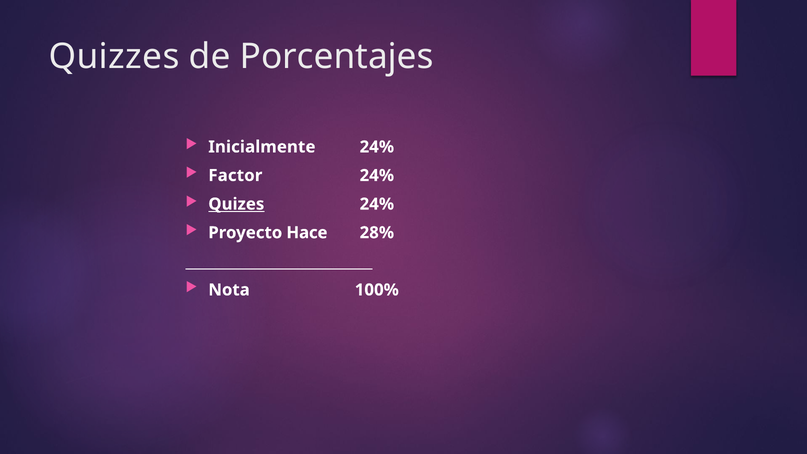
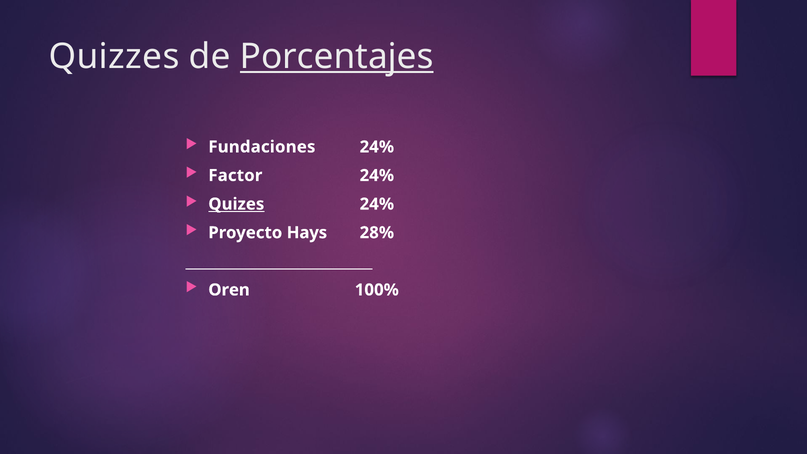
Porcentajes underline: none -> present
Inicialmente: Inicialmente -> Fundaciones
Hace: Hace -> Hays
Nota: Nota -> Oren
